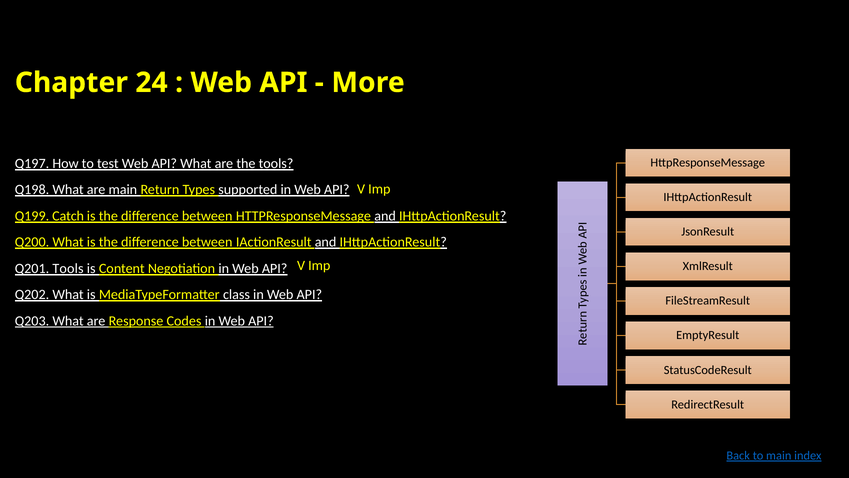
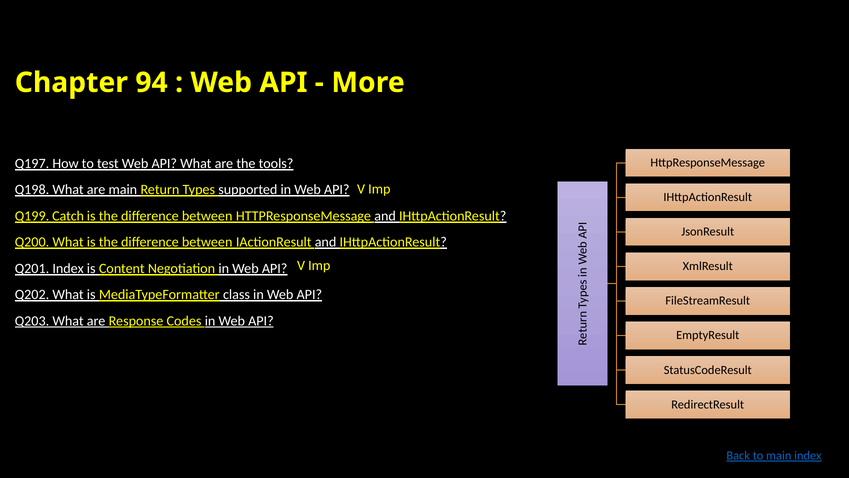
24: 24 -> 94
Q201 Tools: Tools -> Index
